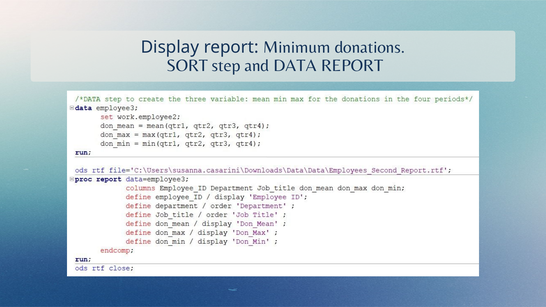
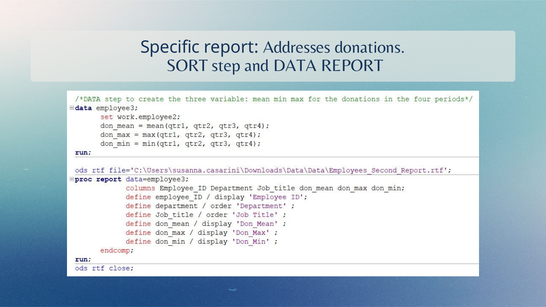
Display: Display -> Specific
Minimum: Minimum -> Addresses
